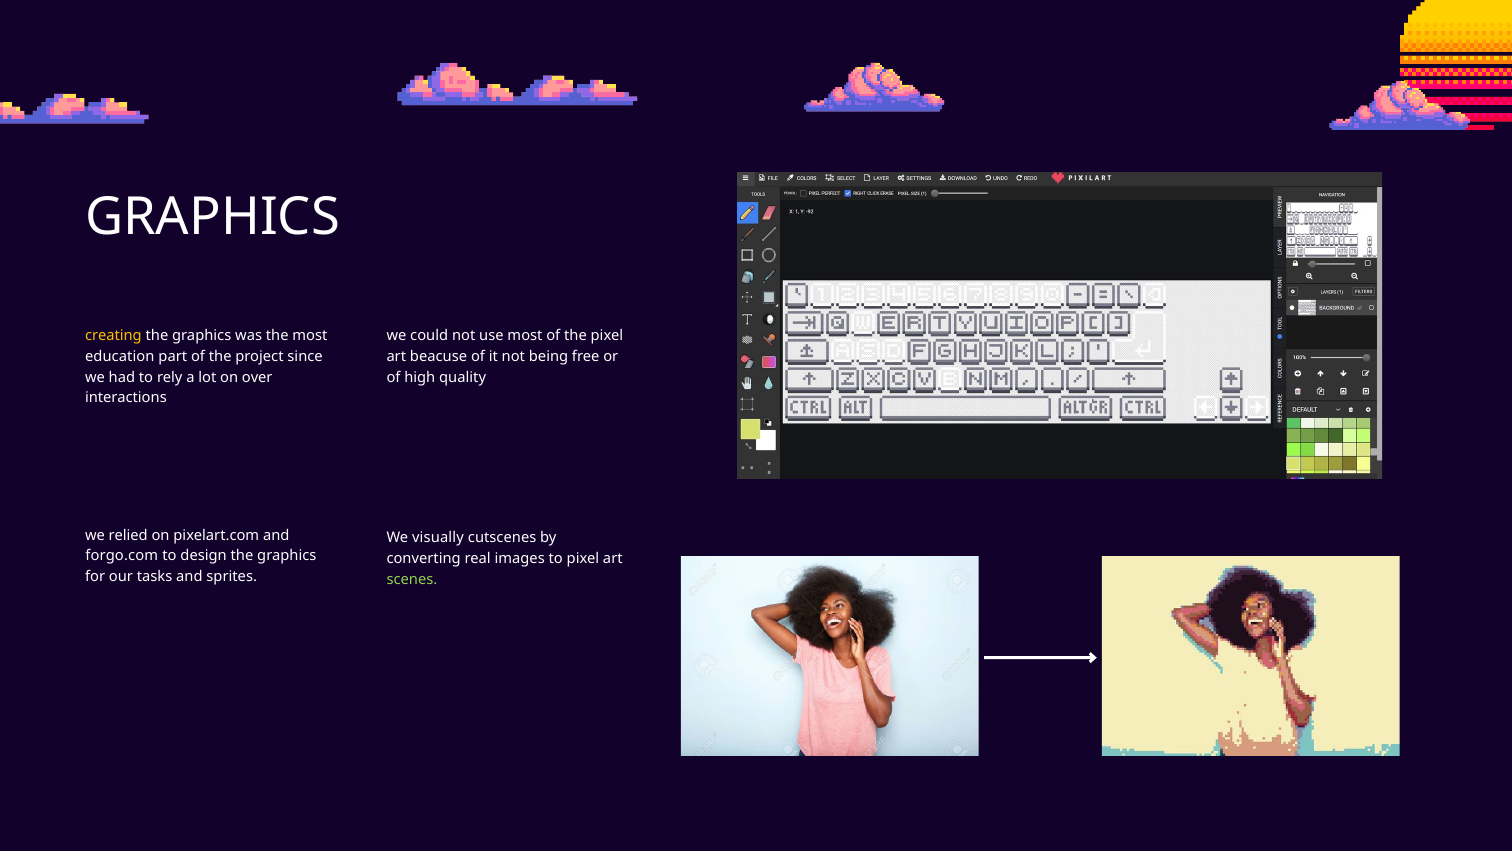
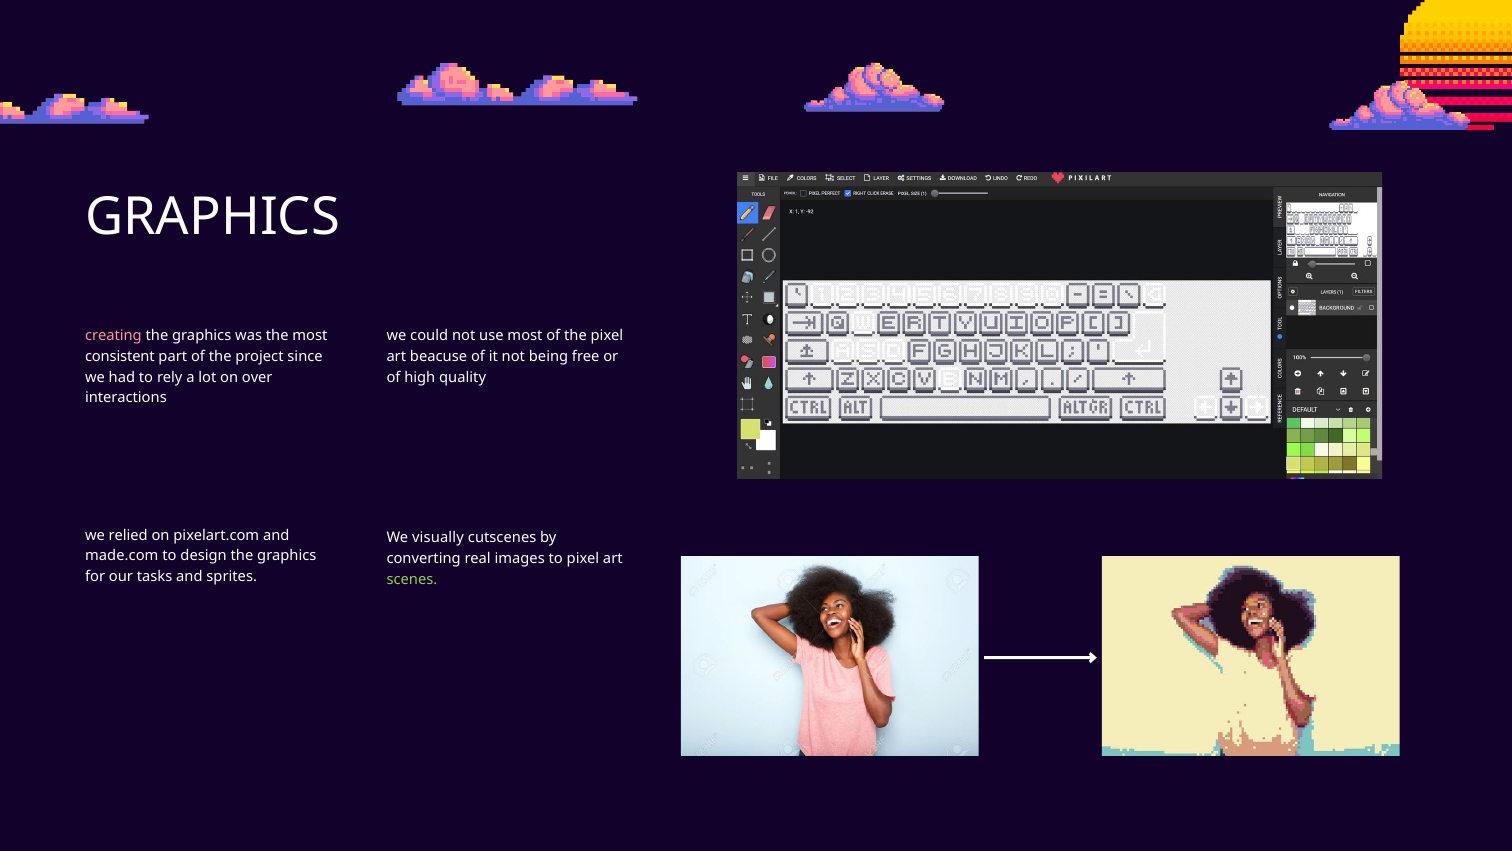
creating colour: yellow -> pink
education: education -> consistent
forgo.com: forgo.com -> made.com
